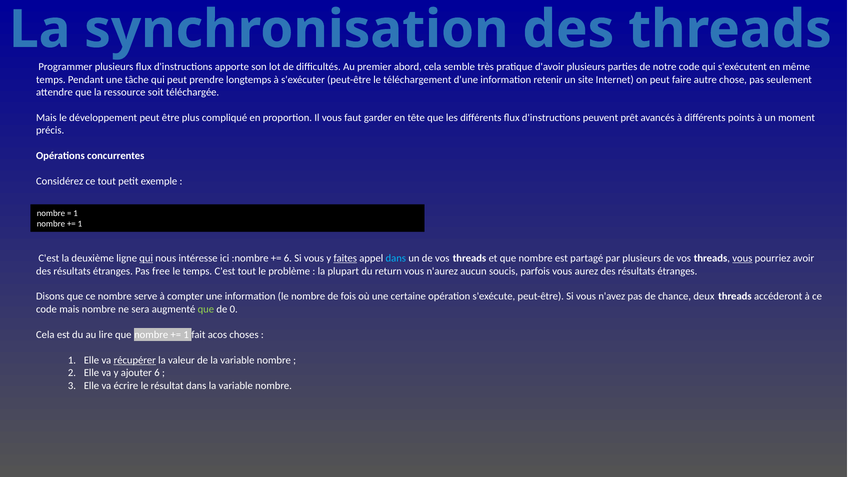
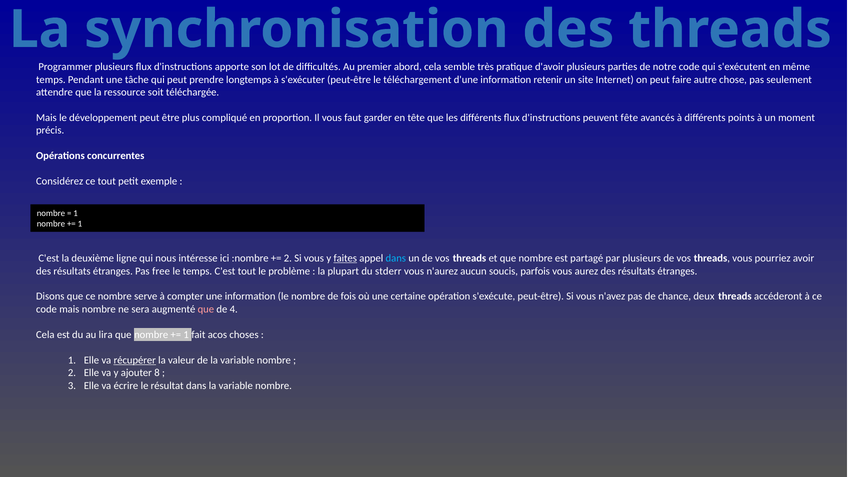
prêt: prêt -> fête
qui at (146, 259) underline: present -> none
6 at (288, 259): 6 -> 2
vous at (742, 259) underline: present -> none
return: return -> stderr
que at (206, 310) colour: light green -> pink
0: 0 -> 4
lire: lire -> lira
ajouter 6: 6 -> 8
